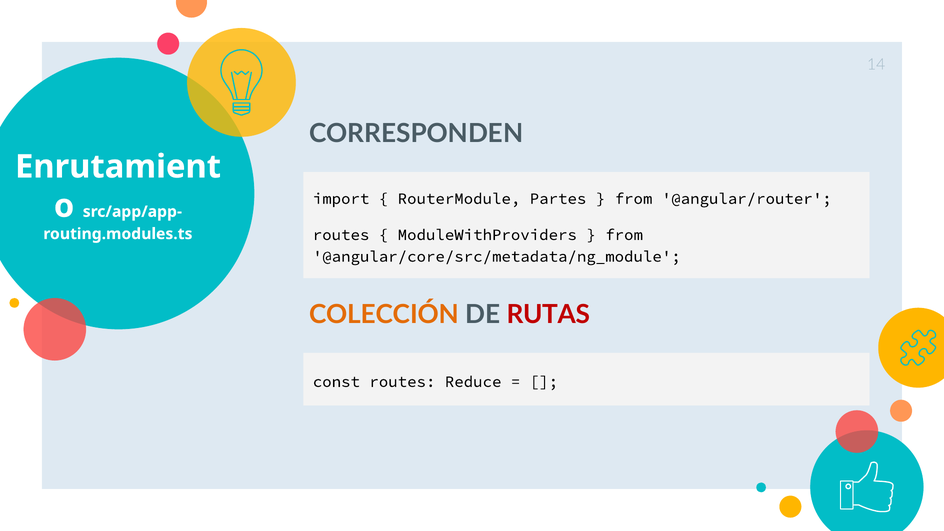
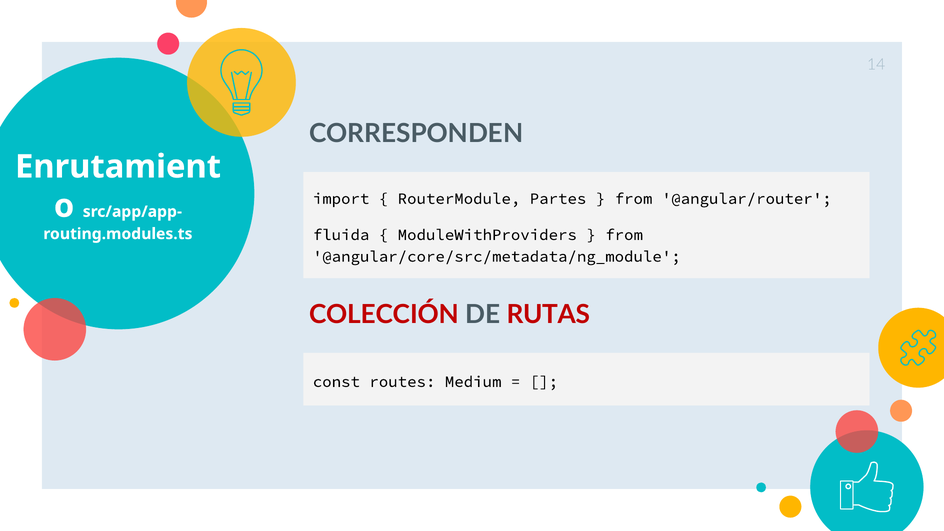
routes at (341, 235): routes -> fluida
COLECCIÓN colour: orange -> red
Reduce: Reduce -> Medium
